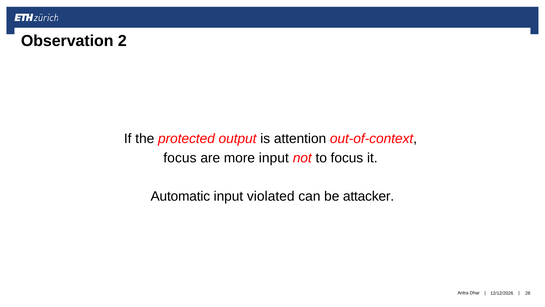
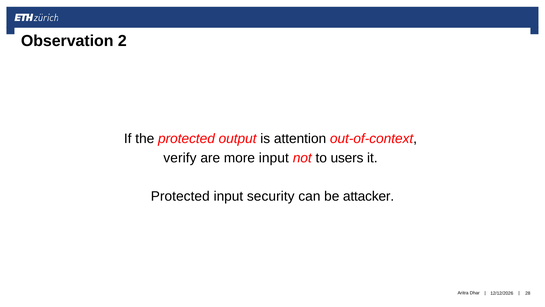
focus at (180, 158): focus -> verify
to focus: focus -> users
Automatic at (180, 196): Automatic -> Protected
violated: violated -> security
